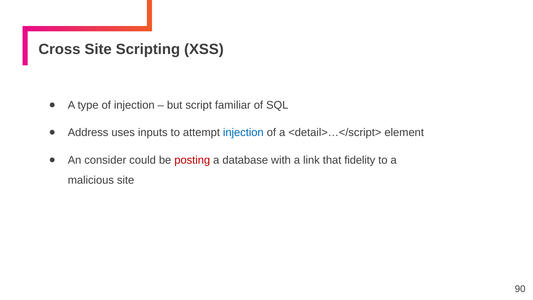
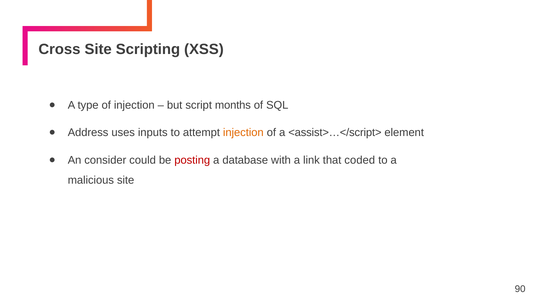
familiar: familiar -> months
injection at (243, 133) colour: blue -> orange
<detail>…</script>: <detail>…</script> -> <assist>…</script>
fidelity: fidelity -> coded
